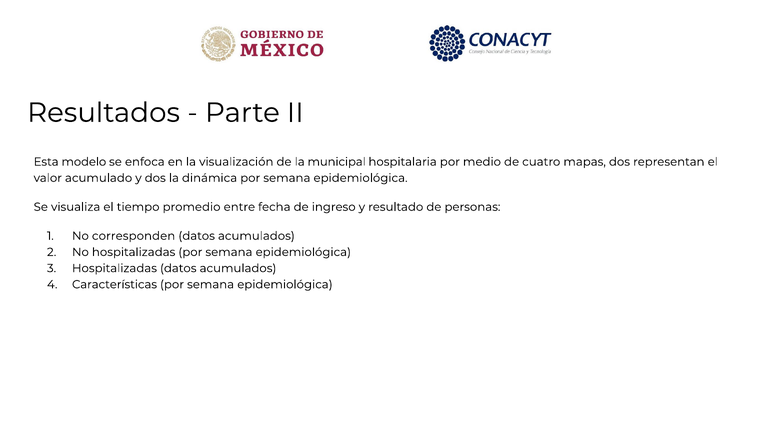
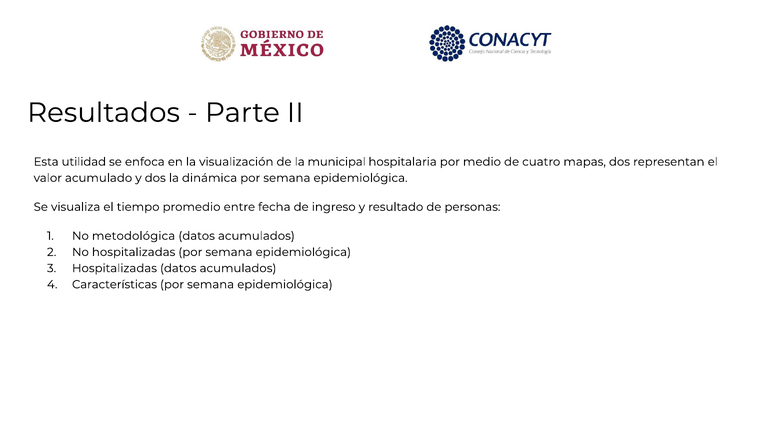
modelo: modelo -> utilidad
corresponden: corresponden -> metodológica
